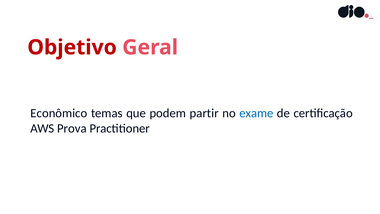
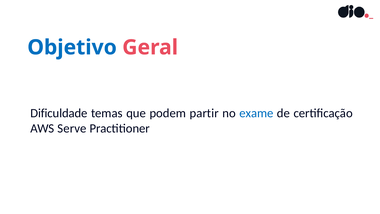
Objetivo colour: red -> blue
Econômico: Econômico -> Dificuldade
Prova: Prova -> Serve
